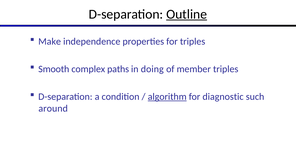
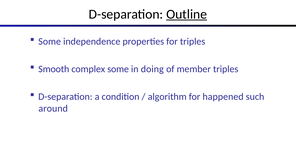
Make at (50, 42): Make -> Some
complex paths: paths -> some
algorithm underline: present -> none
diagnostic: diagnostic -> happened
